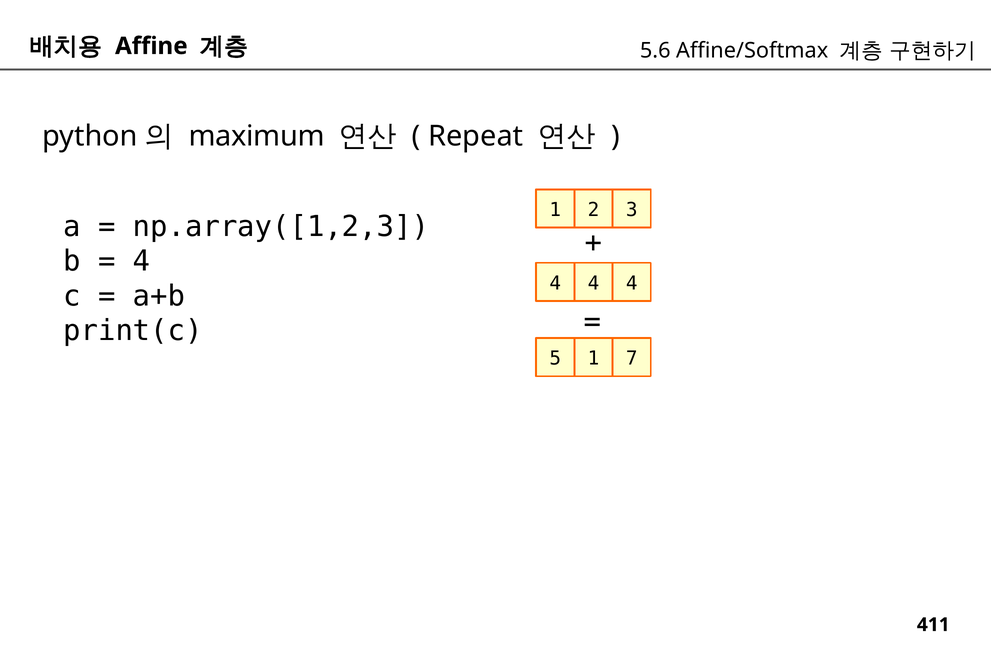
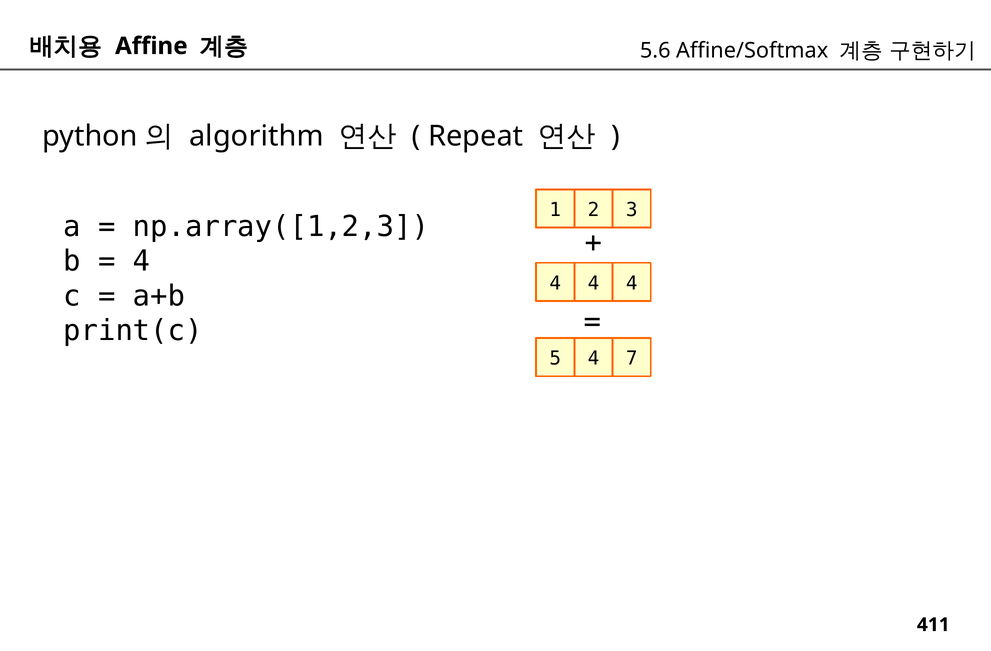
maximum: maximum -> algorithm
5 1: 1 -> 4
